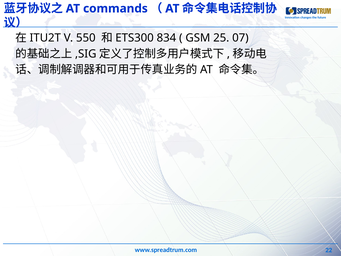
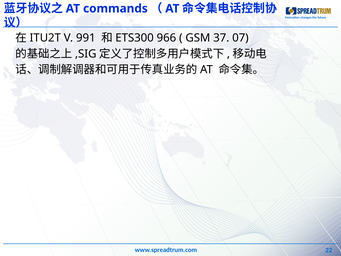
550: 550 -> 991
834: 834 -> 966
25: 25 -> 37
